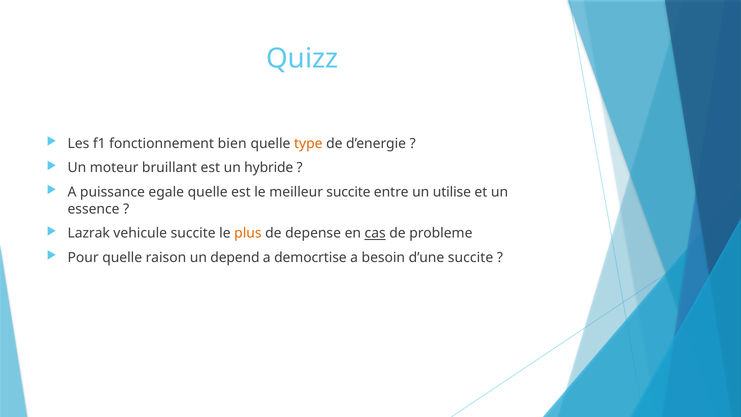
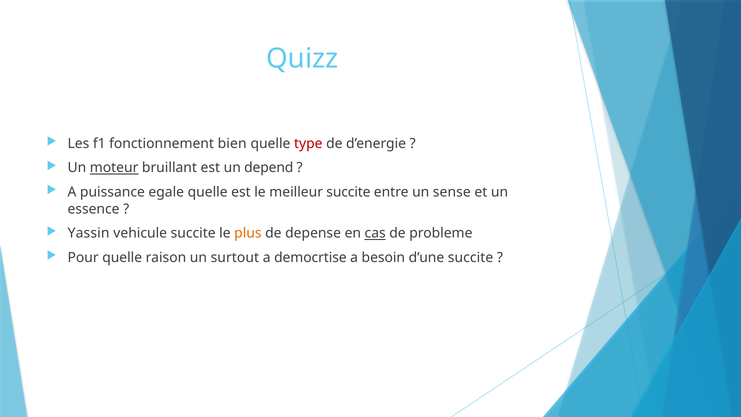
type colour: orange -> red
moteur underline: none -> present
hybride: hybride -> depend
utilise: utilise -> sense
Lazrak: Lazrak -> Yassin
depend: depend -> surtout
